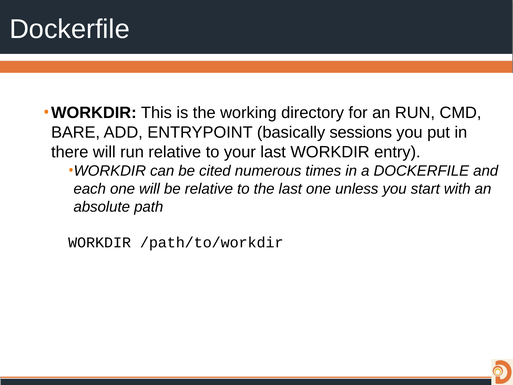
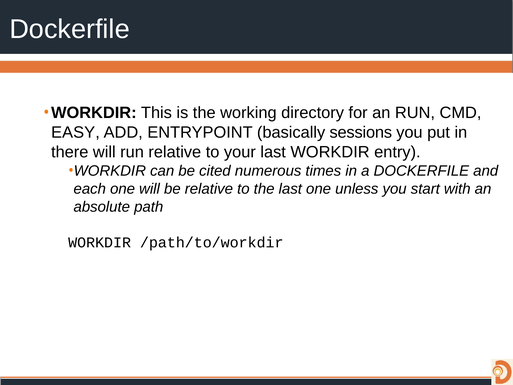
BARE: BARE -> EASY
